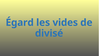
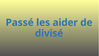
Égard: Égard -> Passé
vides: vides -> aider
